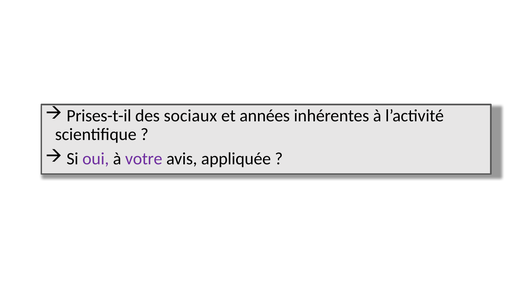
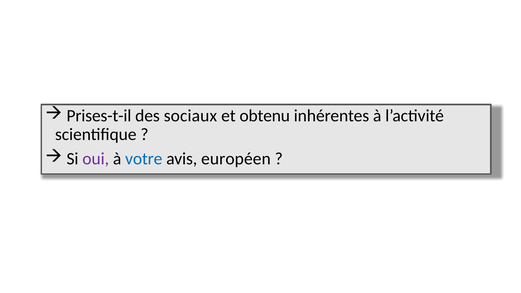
années: années -> obtenu
votre colour: purple -> blue
appliquée: appliquée -> européen
